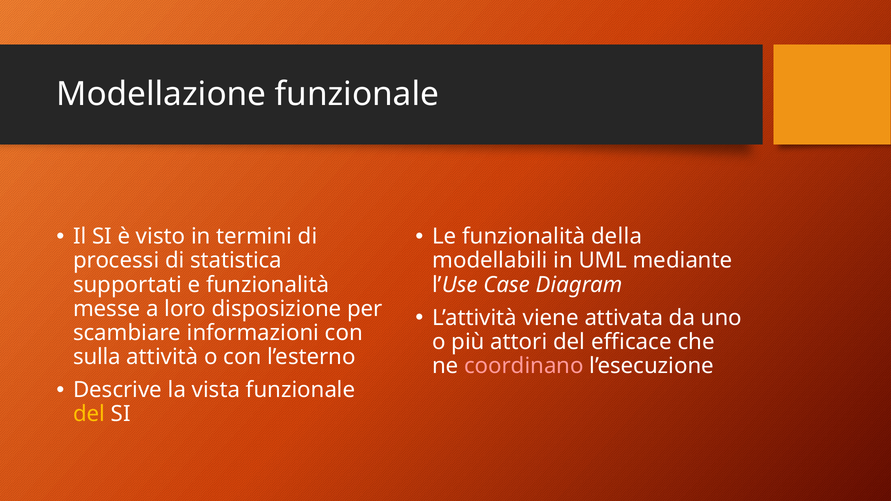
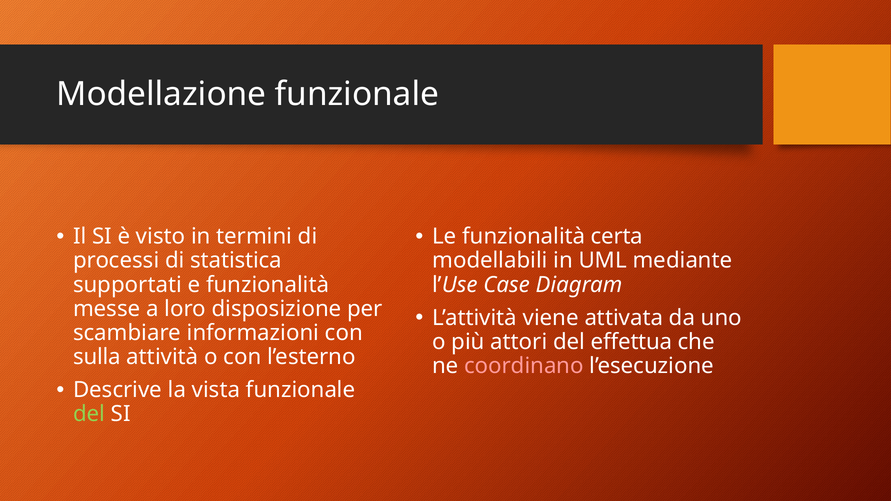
della: della -> certa
efficace: efficace -> effettua
del at (89, 414) colour: yellow -> light green
